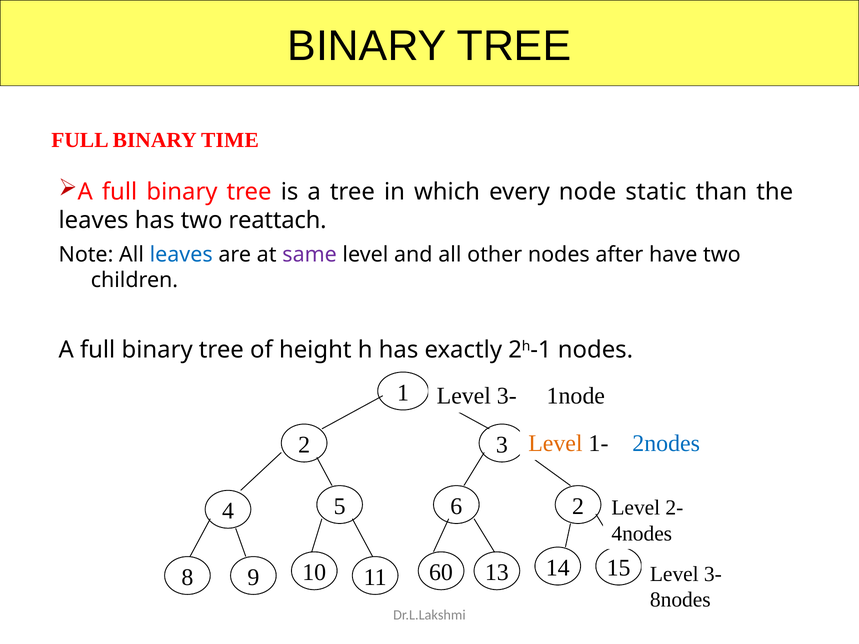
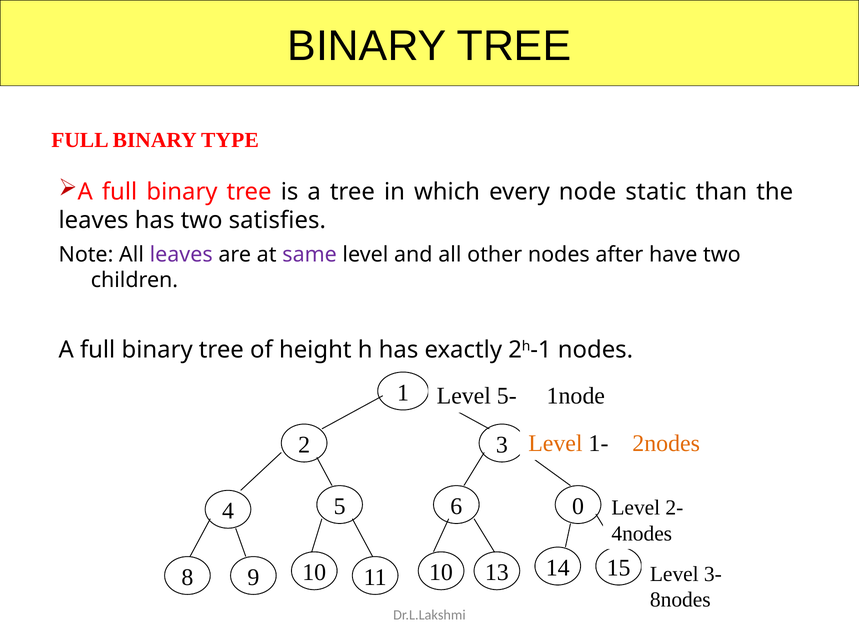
TIME: TIME -> TYPE
reattach: reattach -> satisfies
leaves at (181, 255) colour: blue -> purple
3- at (507, 396): 3- -> 5-
2nodes colour: blue -> orange
6 2: 2 -> 0
11 60: 60 -> 10
